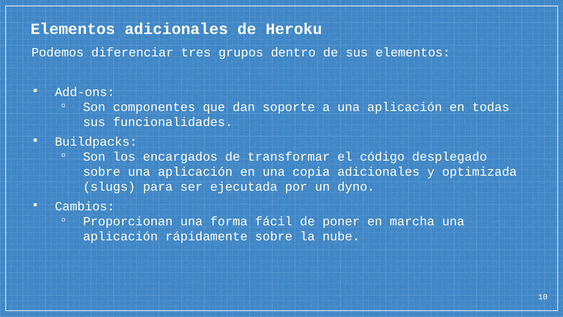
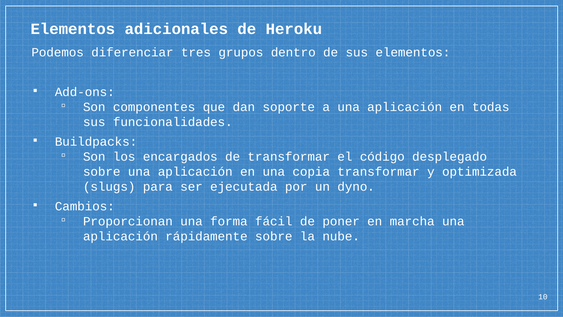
copia adicionales: adicionales -> transformar
